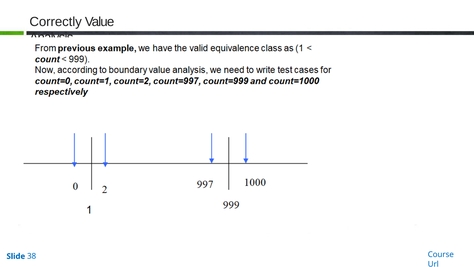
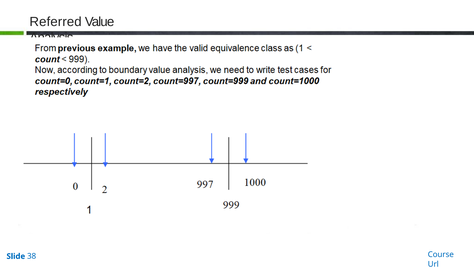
Correctly: Correctly -> Referred
